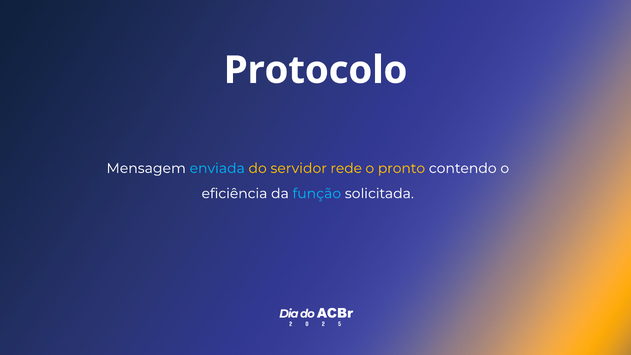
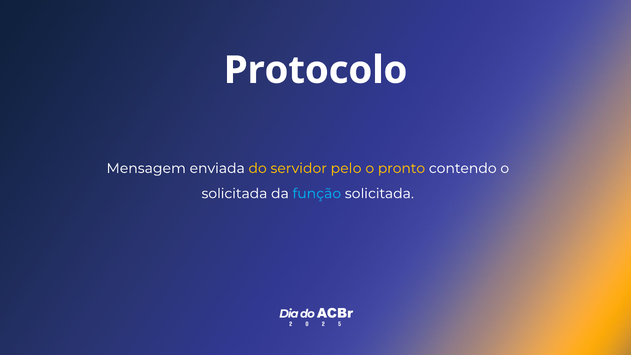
enviada colour: light blue -> white
rede: rede -> pelo
eficiência at (234, 194): eficiência -> solicitada
